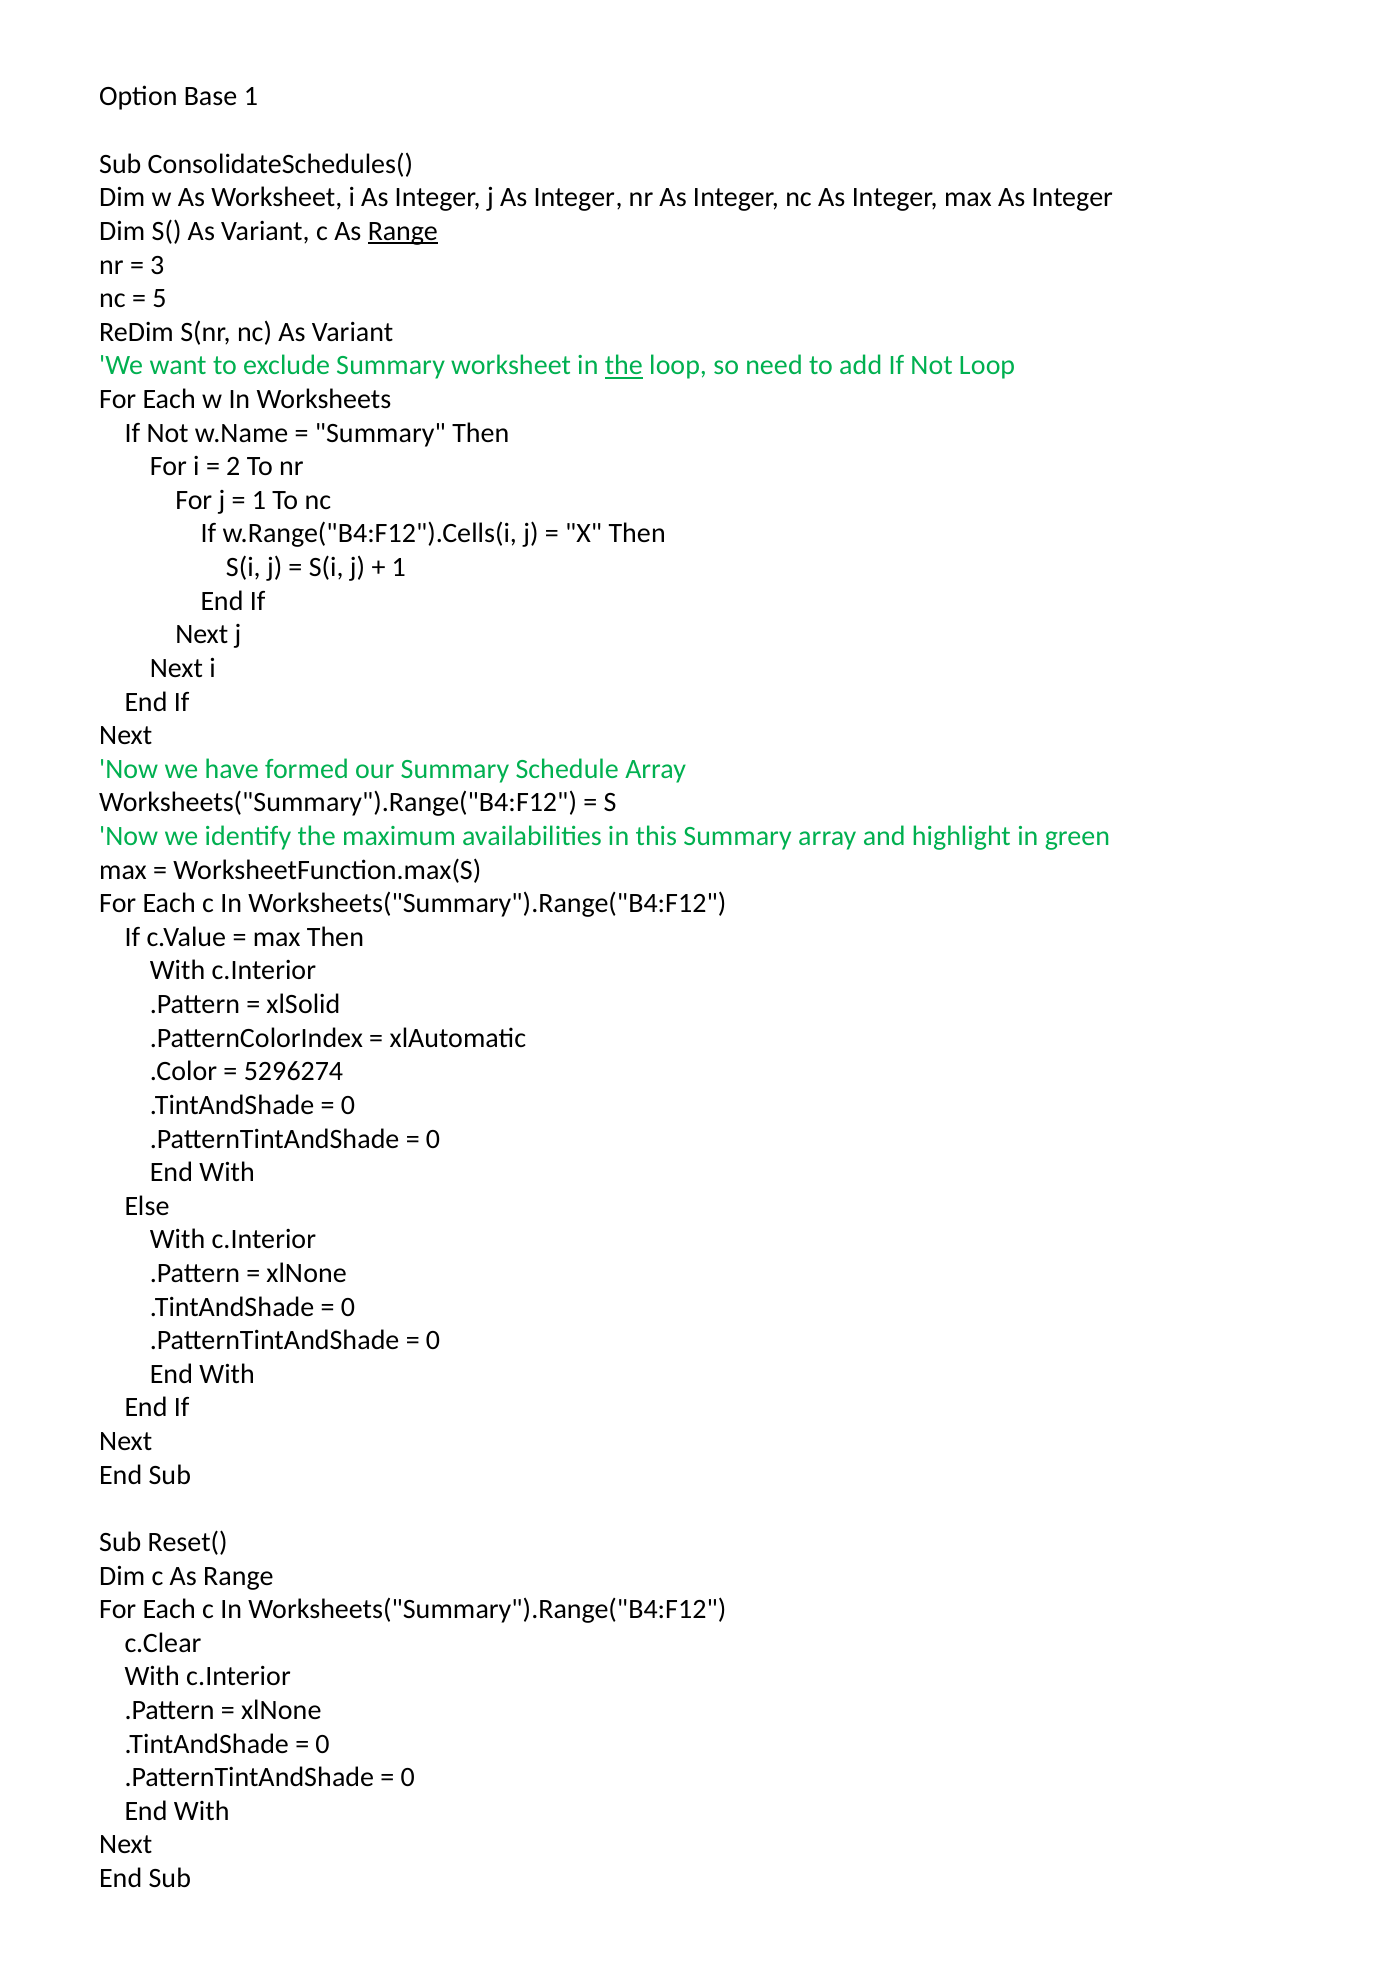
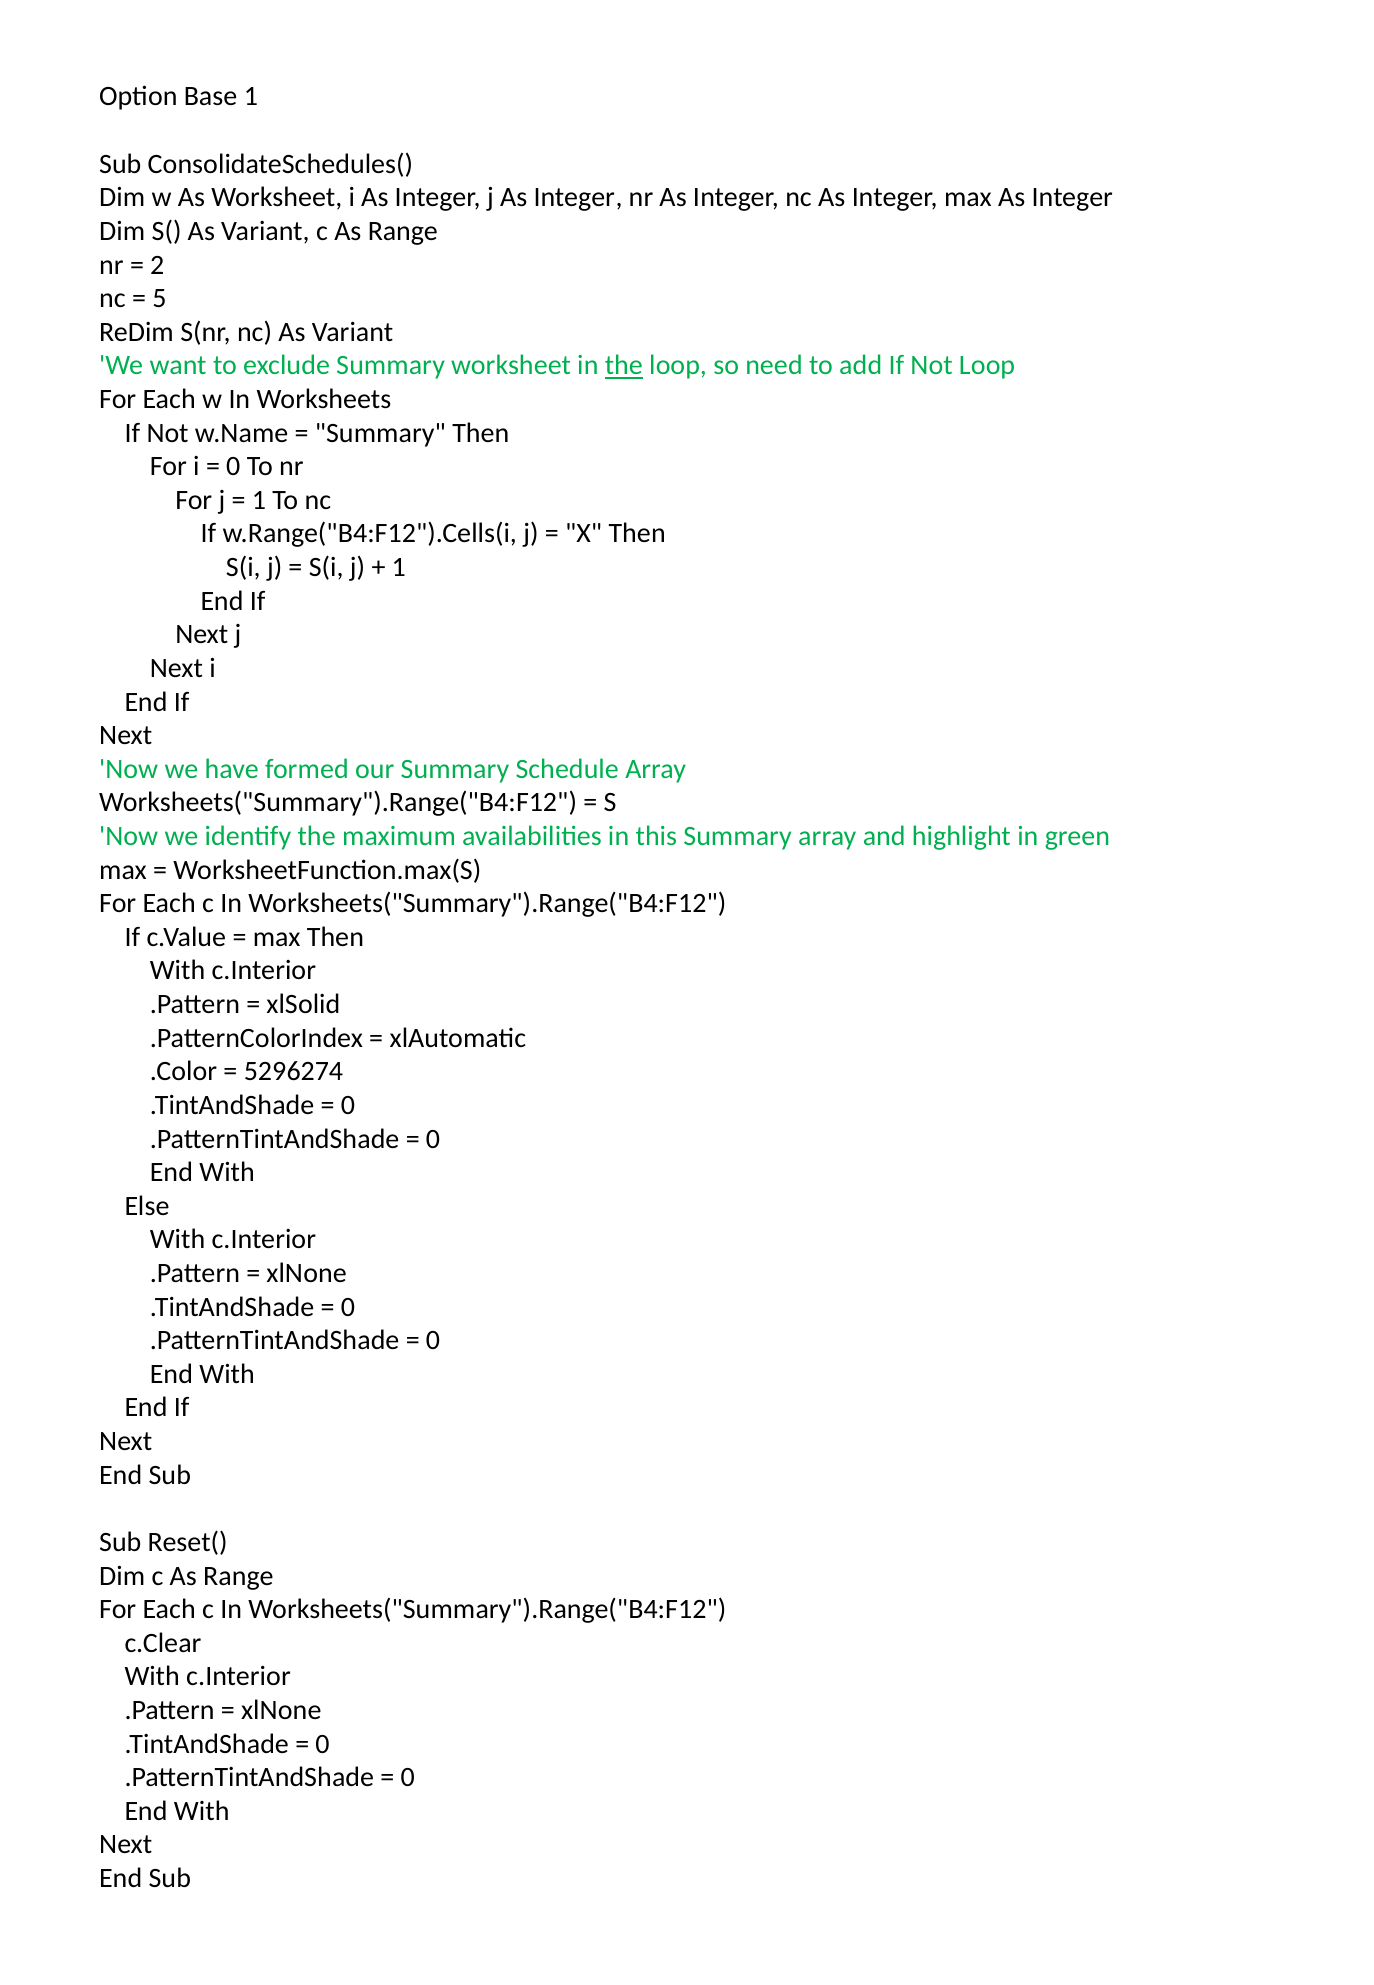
Range at (403, 231) underline: present -> none
3: 3 -> 2
2 at (233, 466): 2 -> 0
